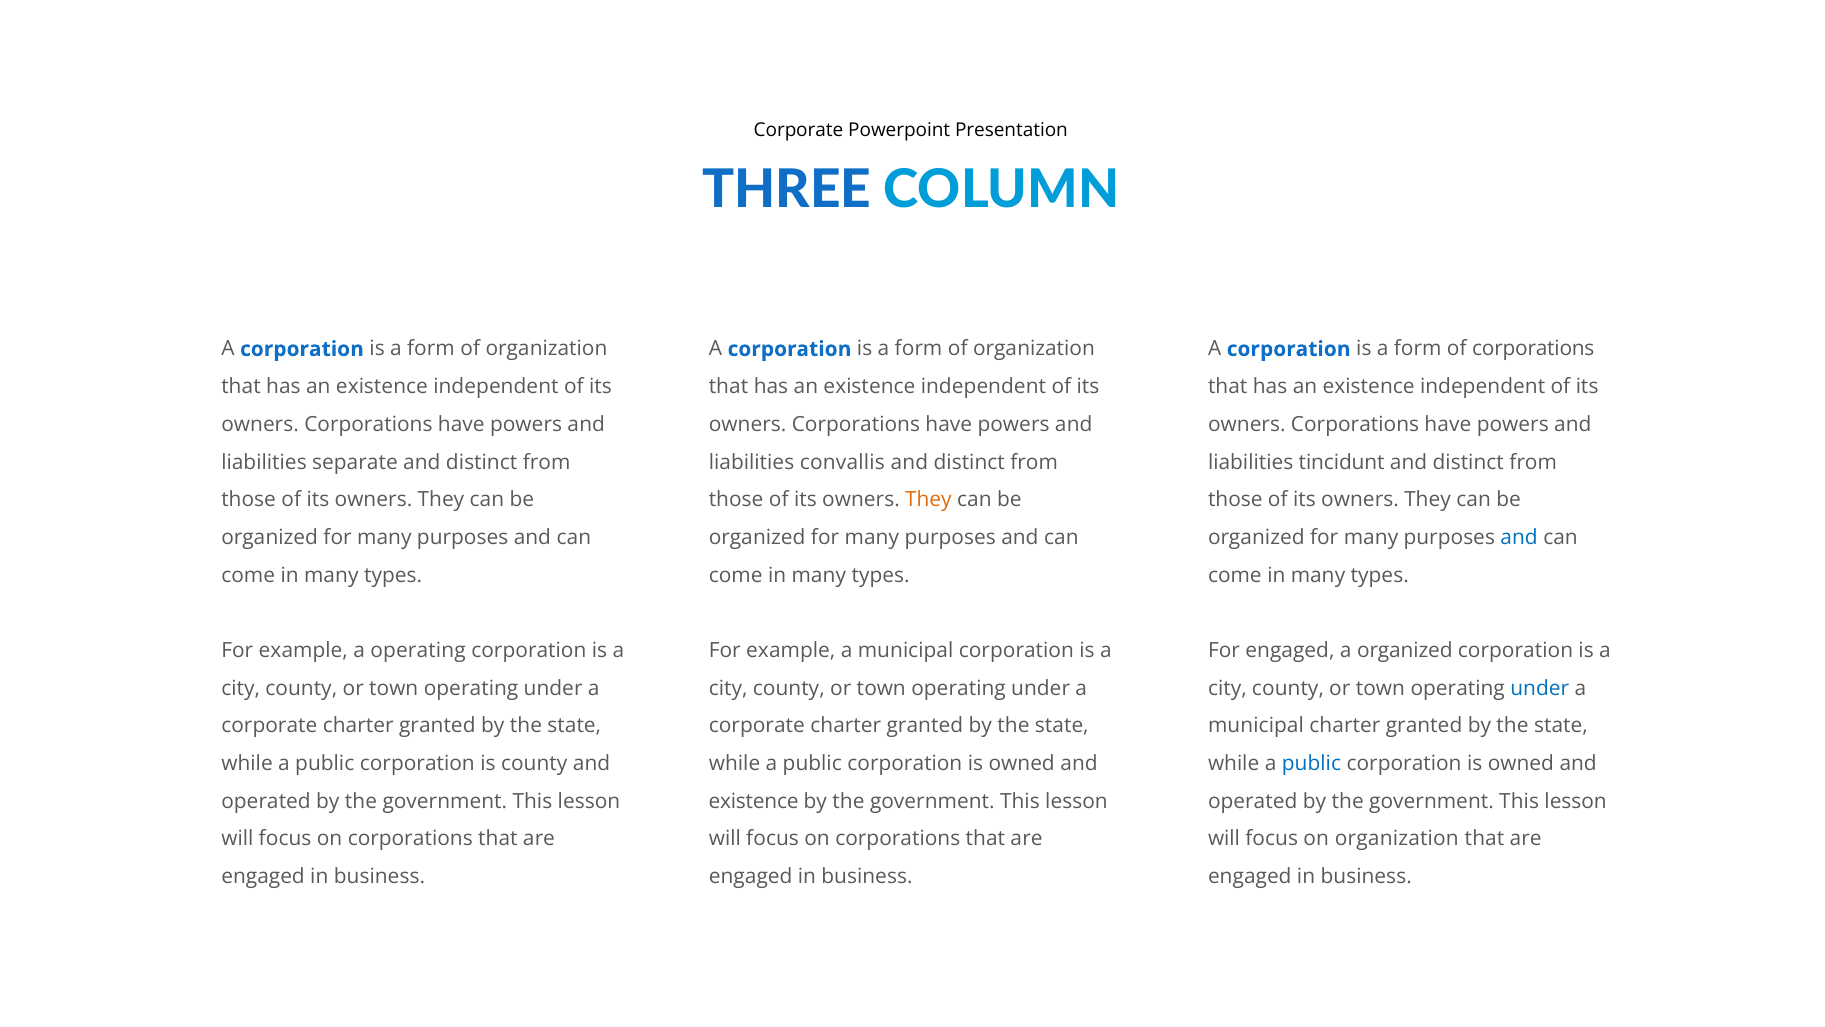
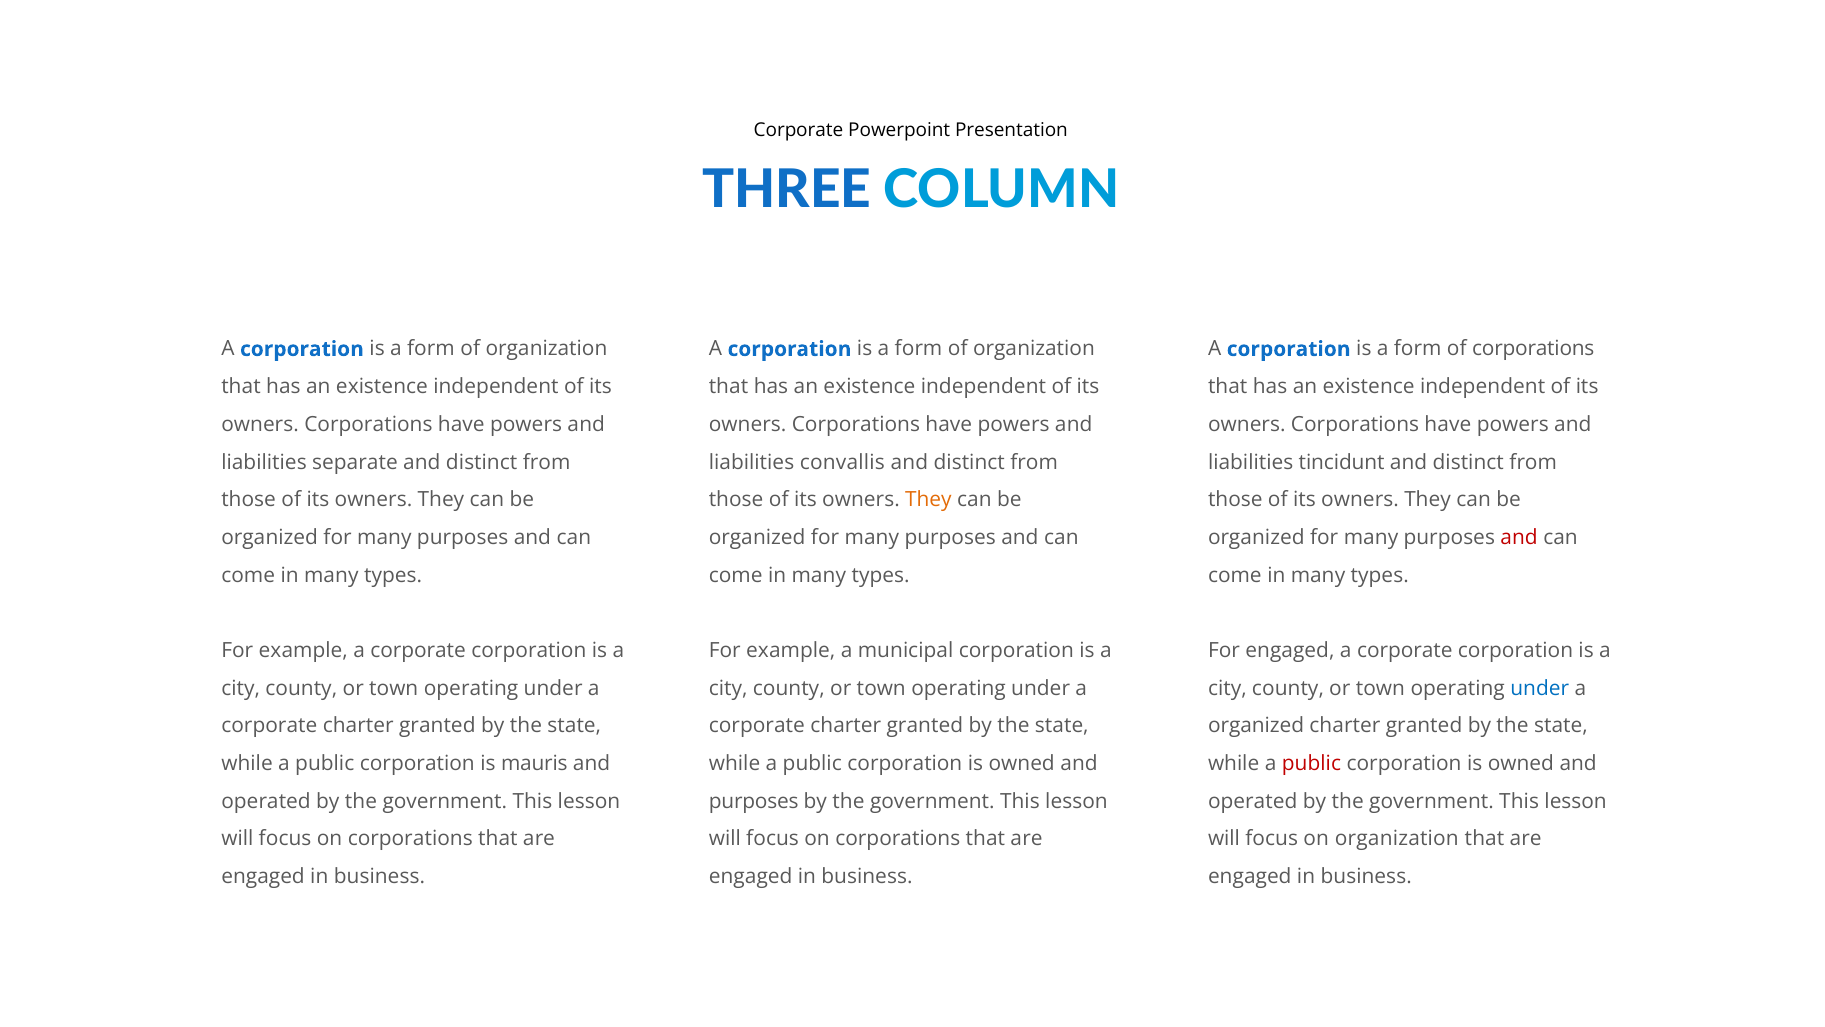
and at (1519, 537) colour: blue -> red
example a operating: operating -> corporate
organized at (1405, 650): organized -> corporate
municipal at (1256, 726): municipal -> organized
is county: county -> mauris
public at (1311, 763) colour: blue -> red
existence at (754, 801): existence -> purposes
